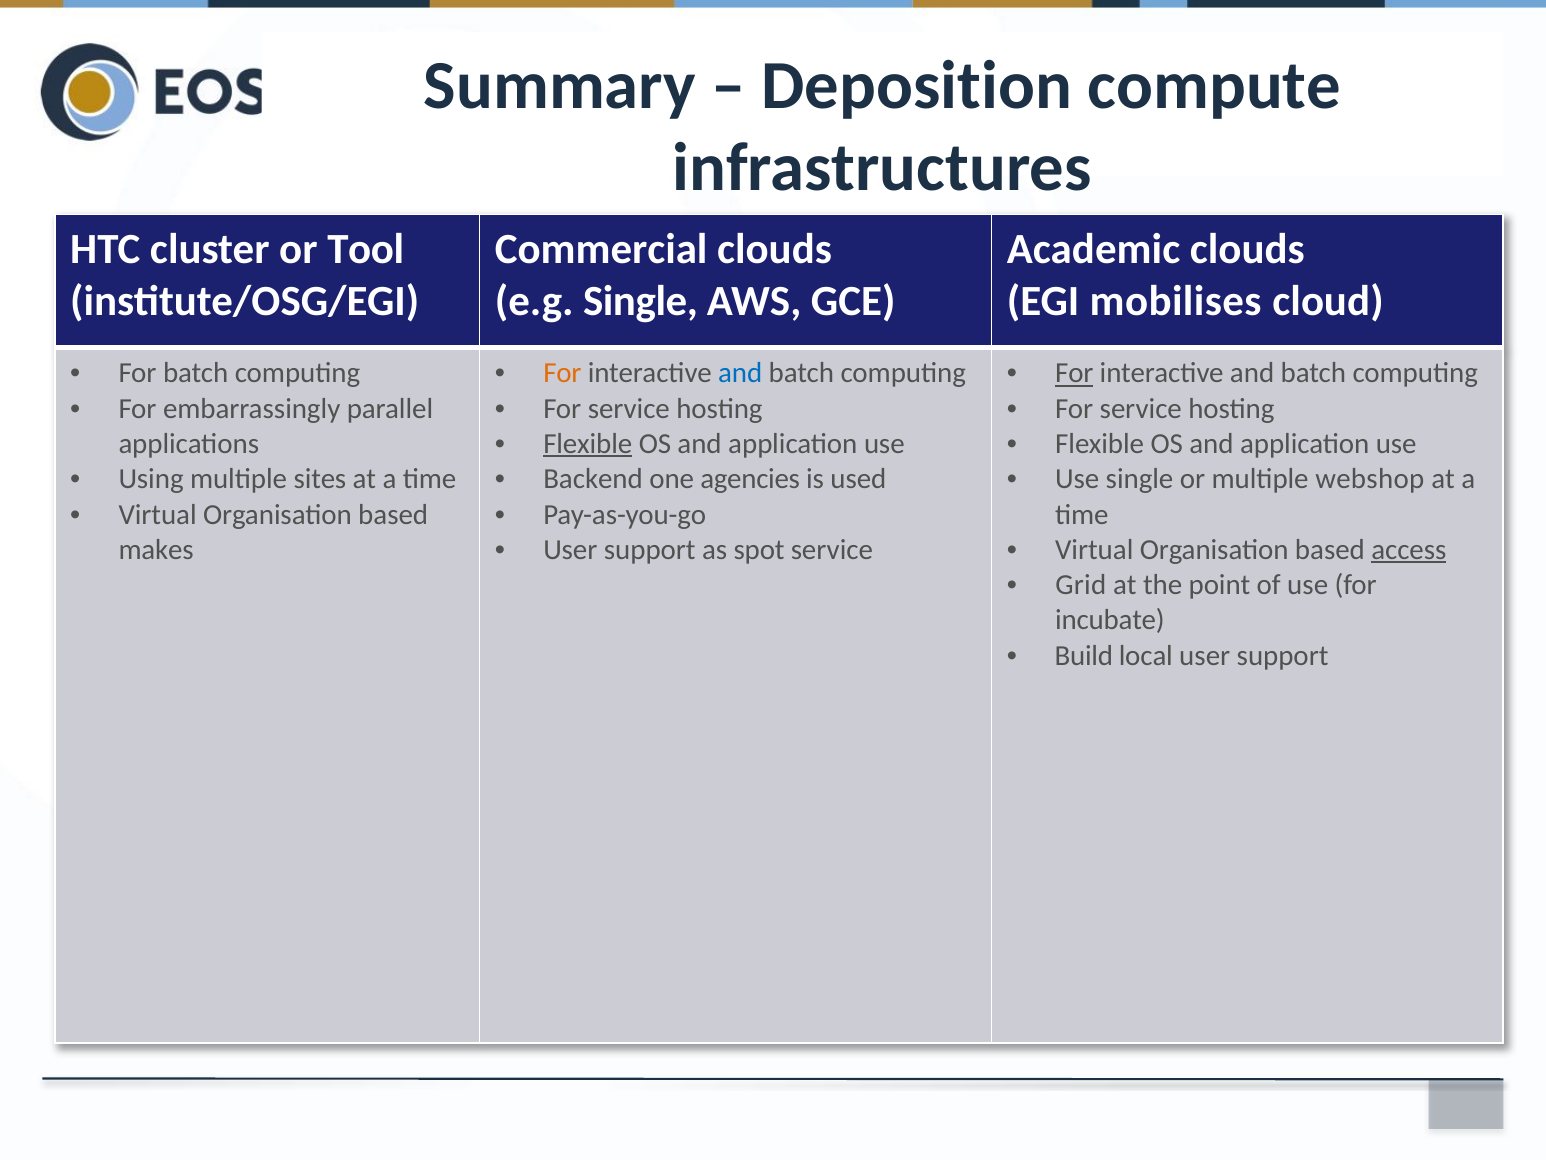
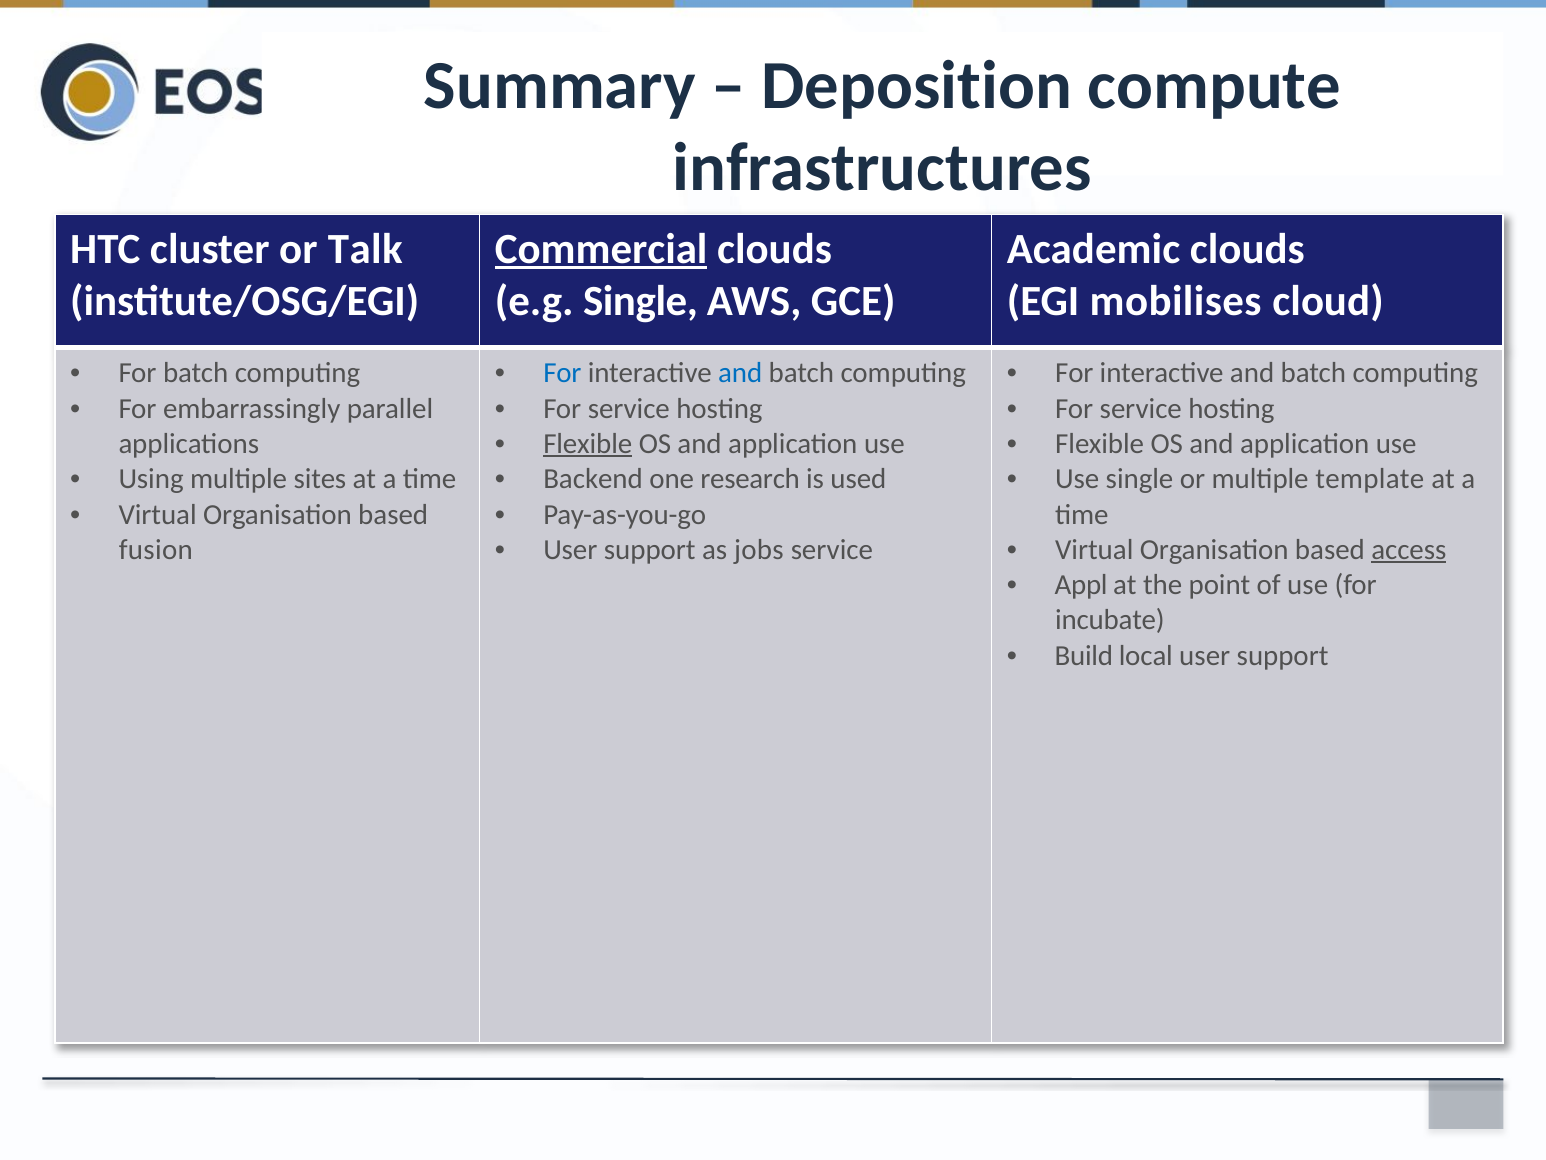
Tool: Tool -> Talk
Commercial underline: none -> present
For at (562, 373) colour: orange -> blue
For at (1074, 373) underline: present -> none
agencies: agencies -> research
webshop: webshop -> template
spot: spot -> jobs
makes: makes -> fusion
Grid: Grid -> Appl
